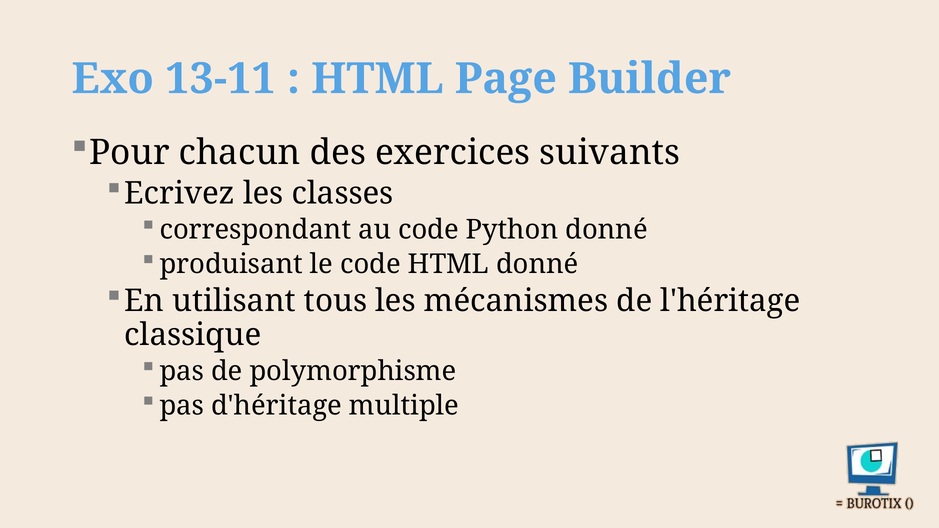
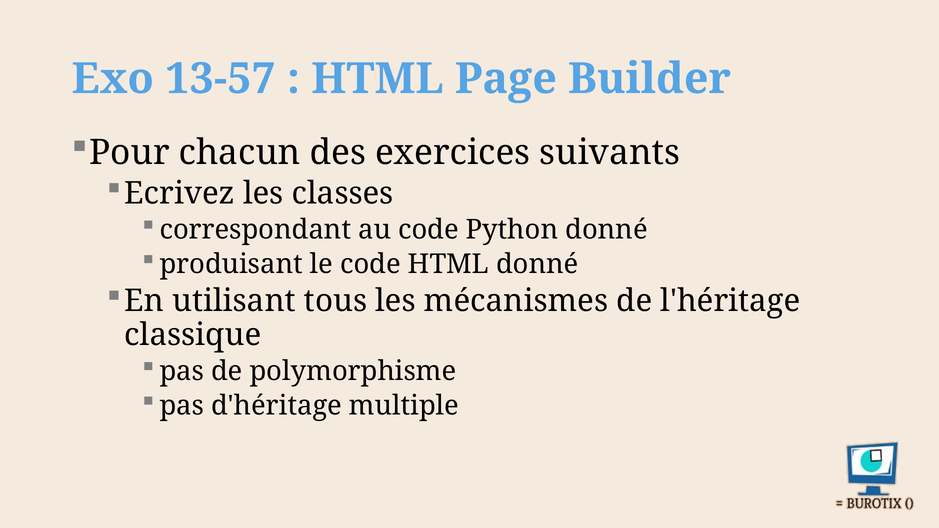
13-11: 13-11 -> 13-57
